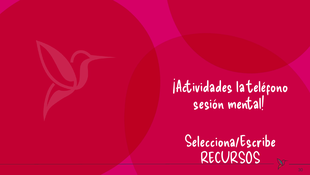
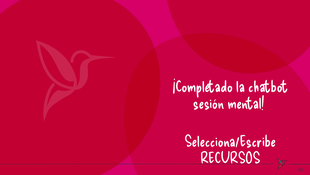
¡Actividades: ¡Actividades -> ¡Completado
teléfono: teléfono -> chatbot
